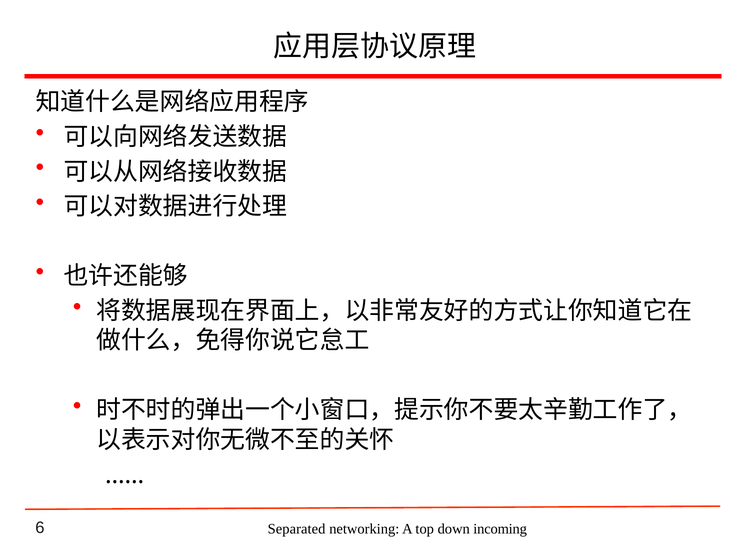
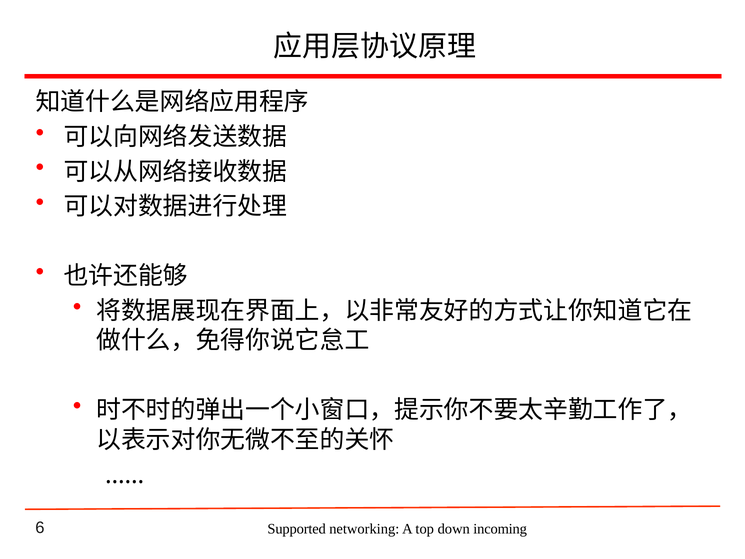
Separated: Separated -> Supported
